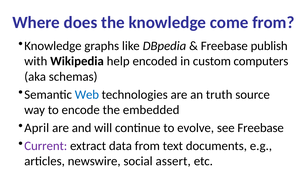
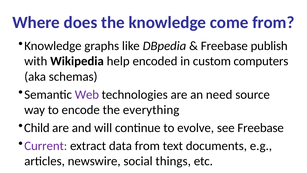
Web colour: blue -> purple
truth: truth -> need
embedded: embedded -> everything
April: April -> Child
assert: assert -> things
